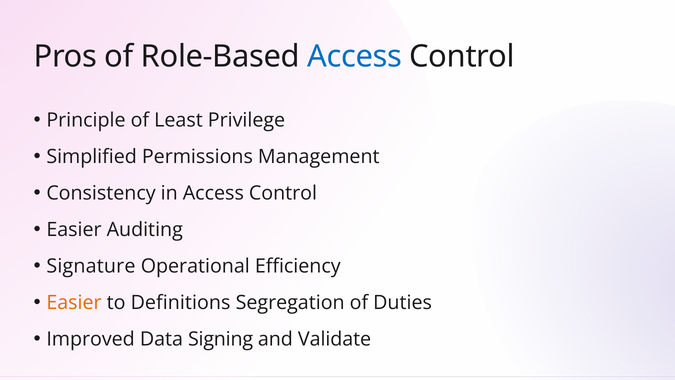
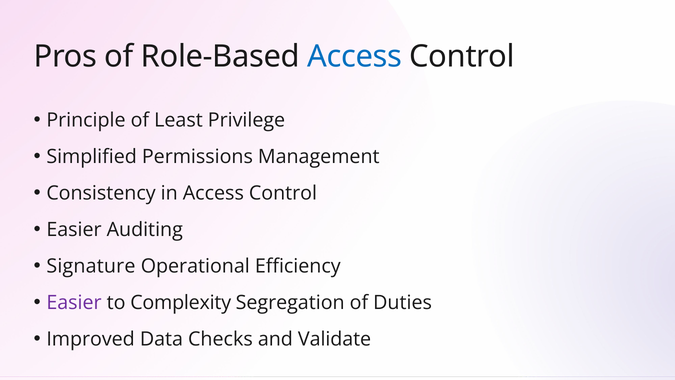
Easier at (74, 303) colour: orange -> purple
Definitions: Definitions -> Complexity
Signing: Signing -> Checks
